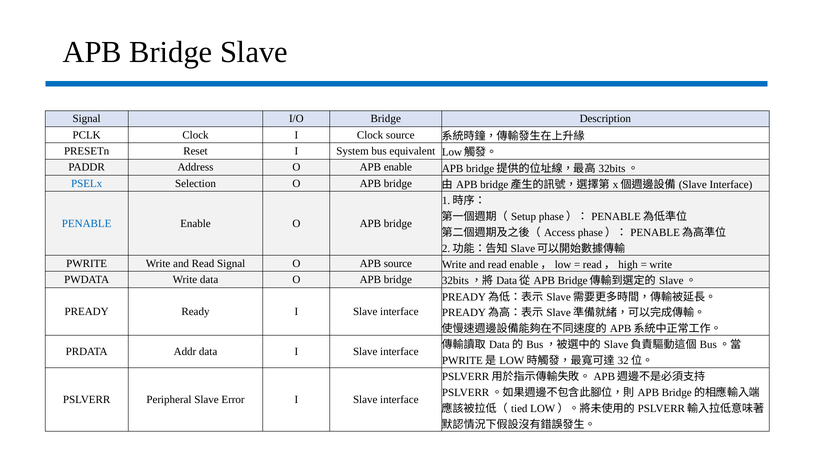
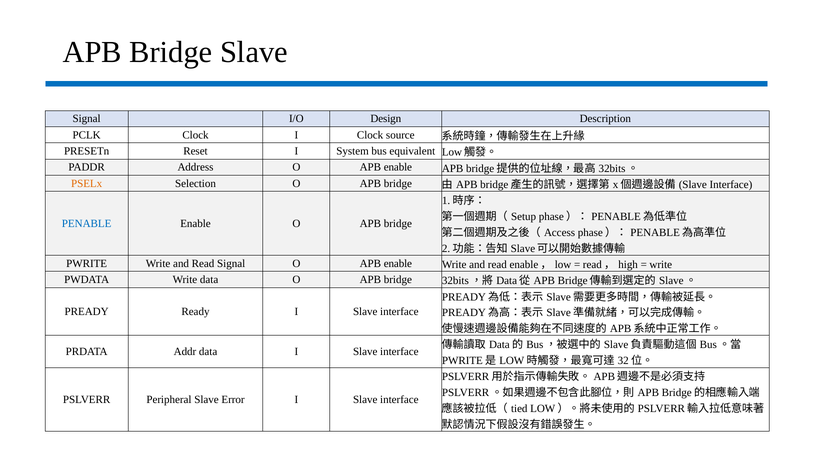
I/O Bridge: Bridge -> Design
PSELx colour: blue -> orange
Signal O APB source: source -> enable
